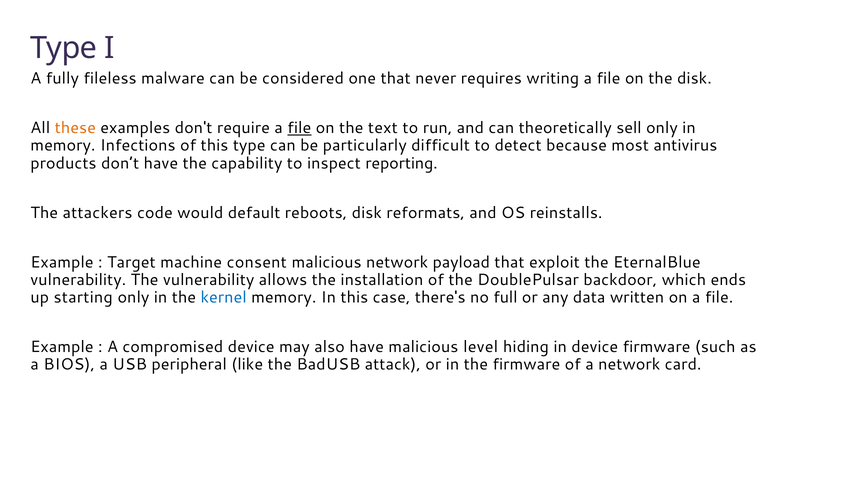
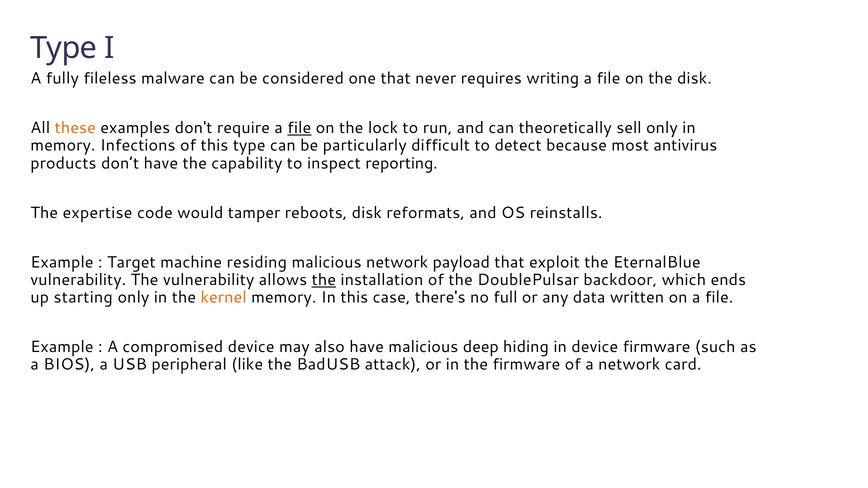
text: text -> lock
attackers: attackers -> expertise
default: default -> tamper
consent: consent -> residing
the at (324, 280) underline: none -> present
kernel colour: blue -> orange
level: level -> deep
